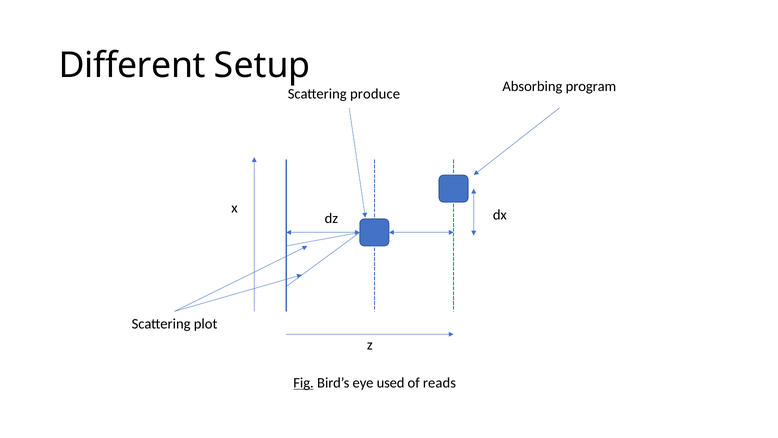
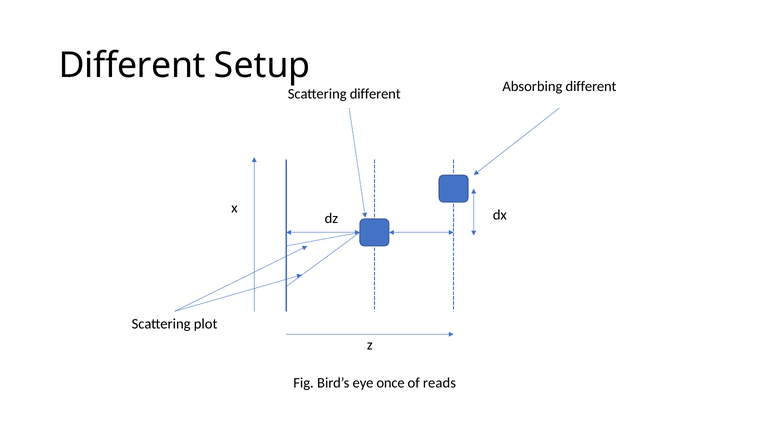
Absorbing program: program -> different
Scattering produce: produce -> different
Fig underline: present -> none
used: used -> once
